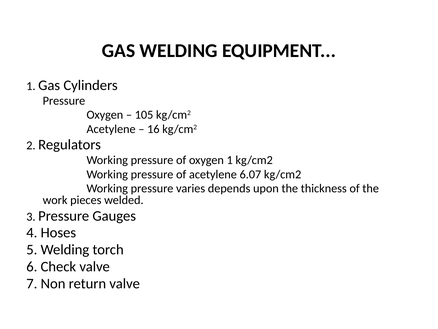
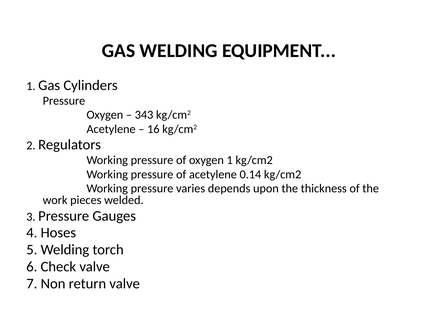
105: 105 -> 343
6.07: 6.07 -> 0.14
